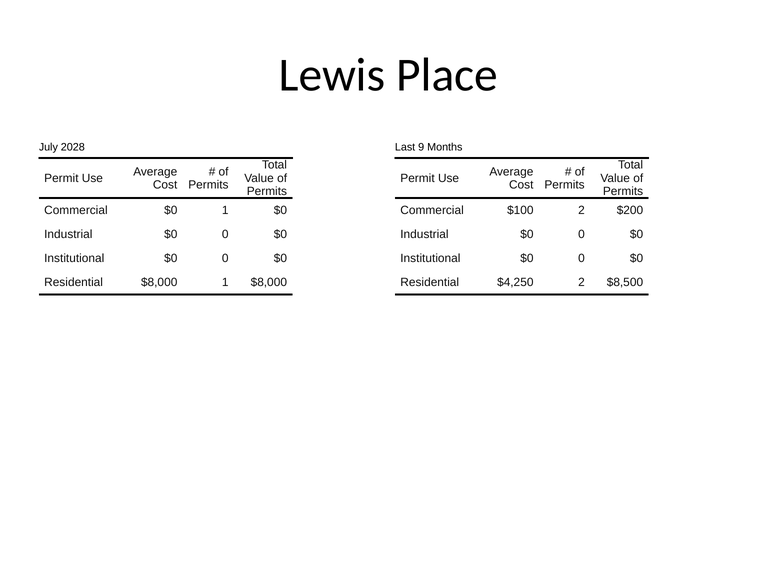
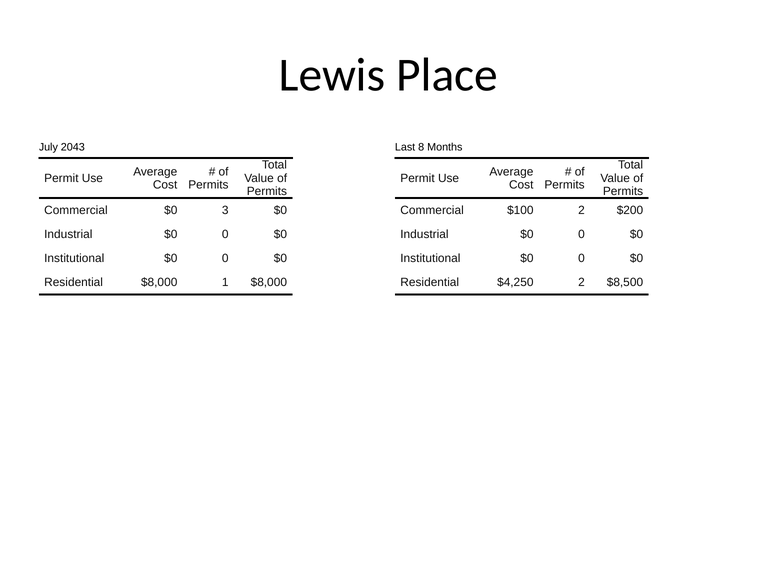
2028: 2028 -> 2043
9: 9 -> 8
$0 1: 1 -> 3
